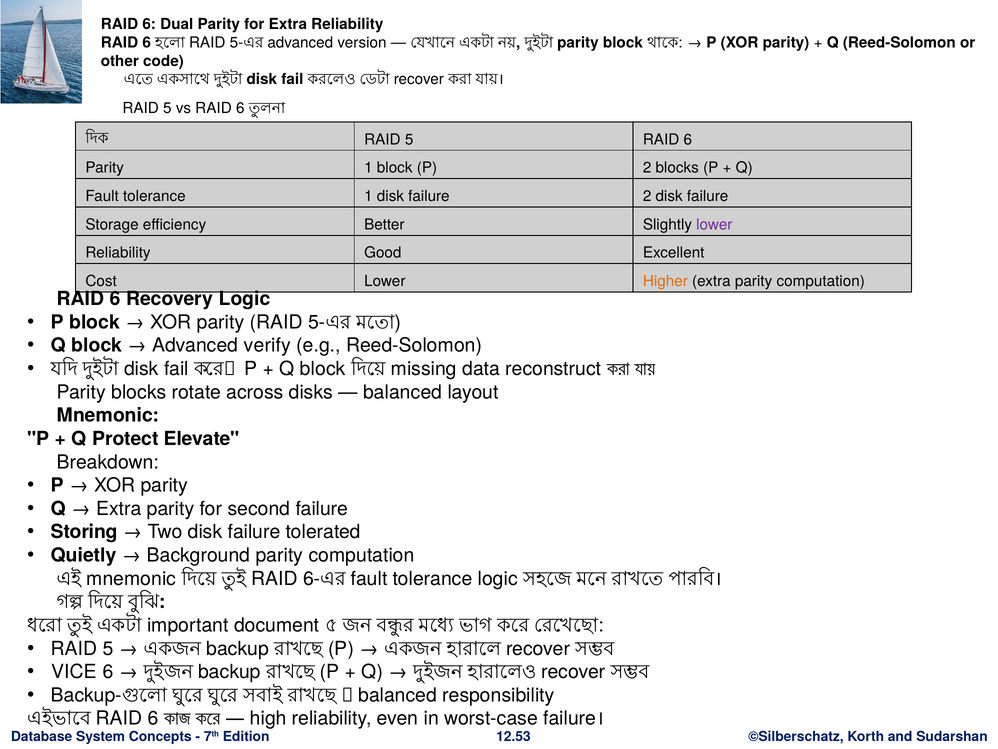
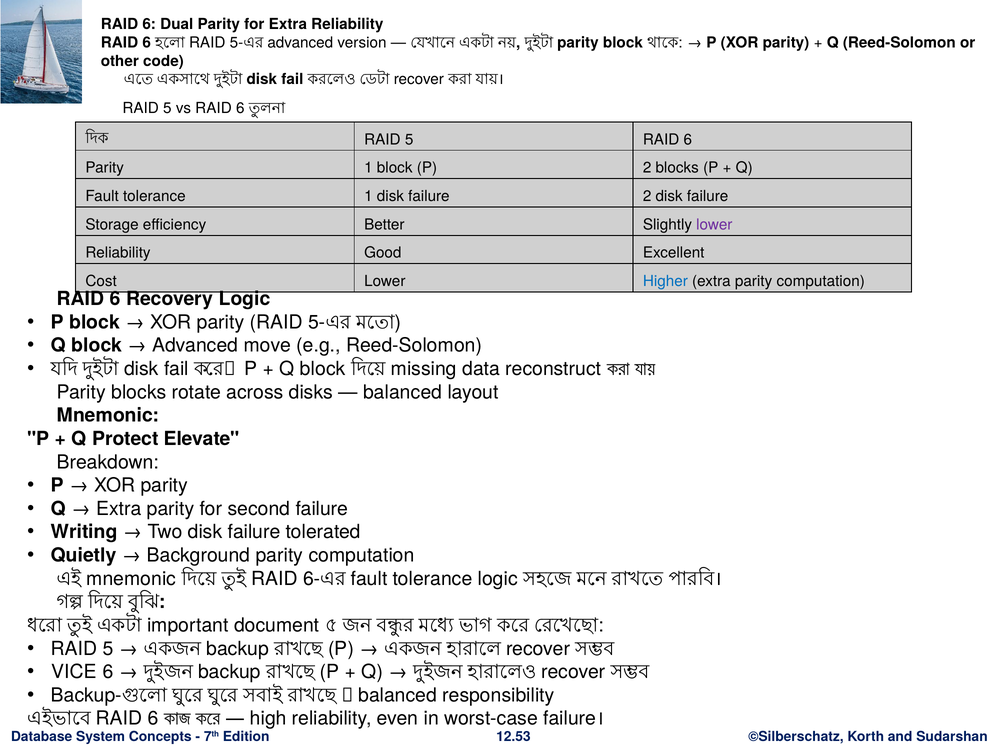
Higher colour: orange -> blue
verify: verify -> move
Storing: Storing -> Writing
